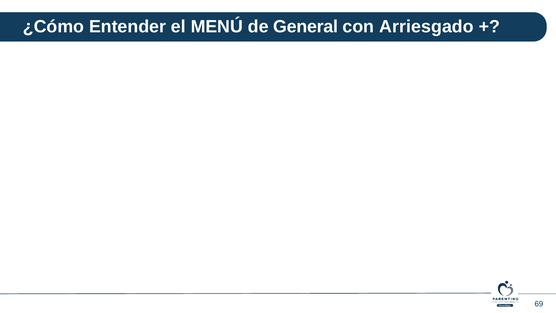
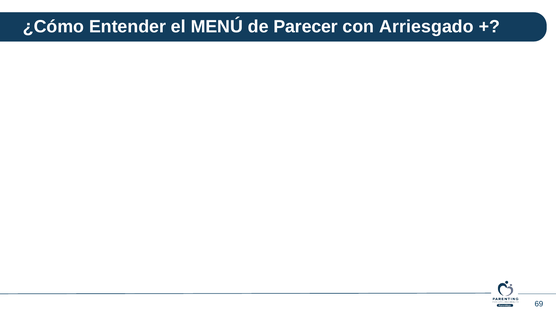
General: General -> Parecer
